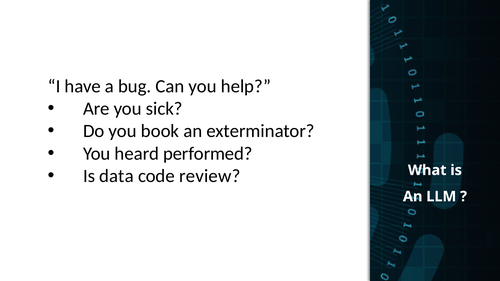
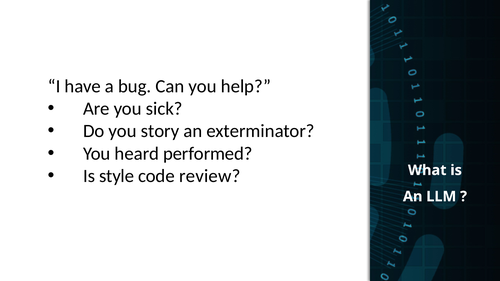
book: book -> story
data: data -> style
